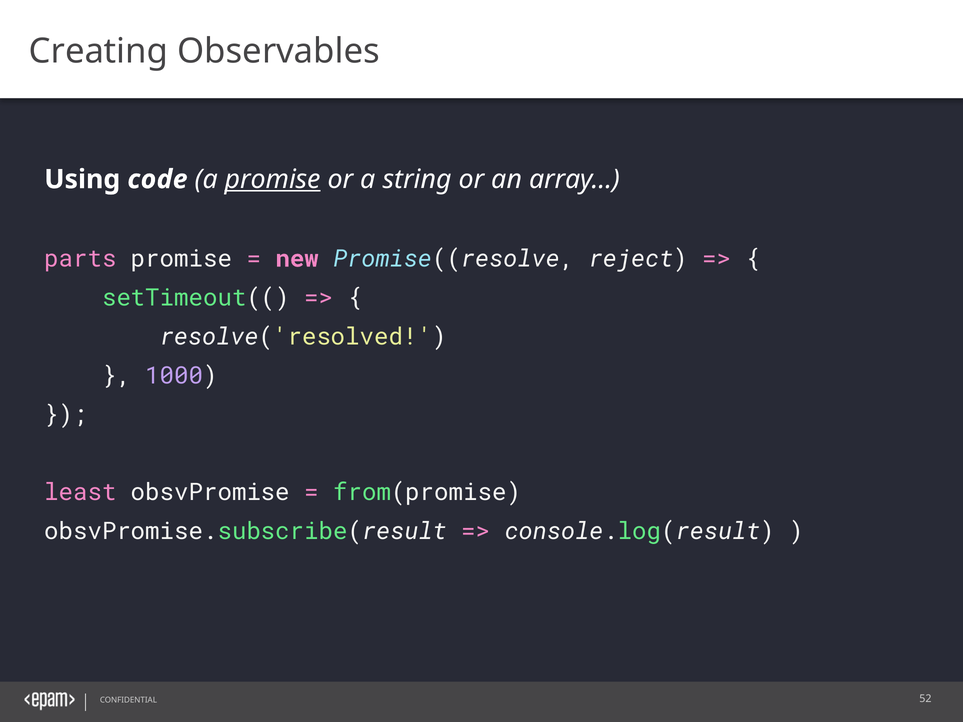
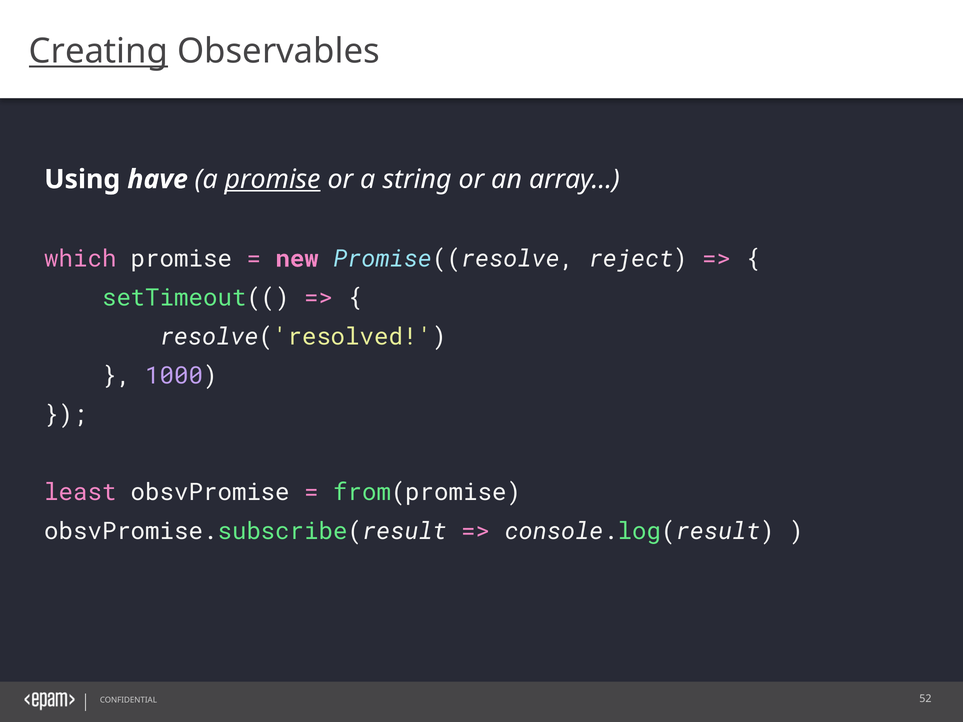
Creating underline: none -> present
code: code -> have
parts: parts -> which
